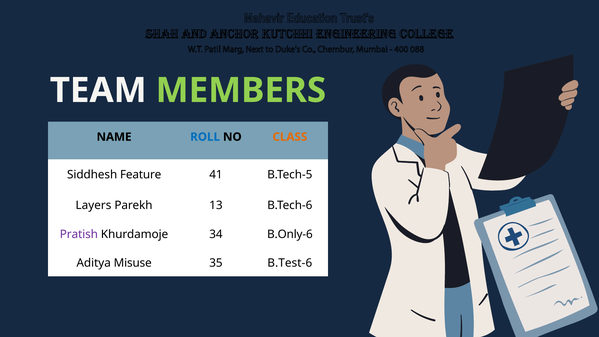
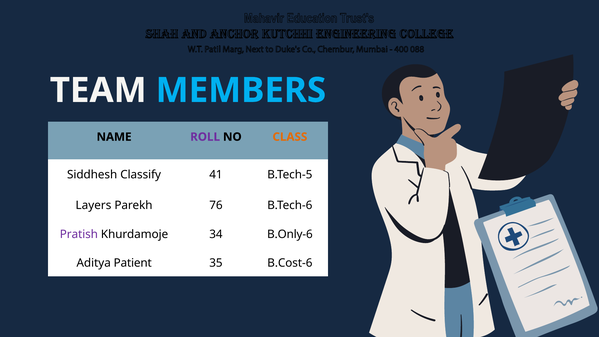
MEMBERS colour: light green -> light blue
ROLL colour: blue -> purple
Feature: Feature -> Classify
13: 13 -> 76
Misuse: Misuse -> Patient
B.Test-6: B.Test-6 -> B.Cost-6
